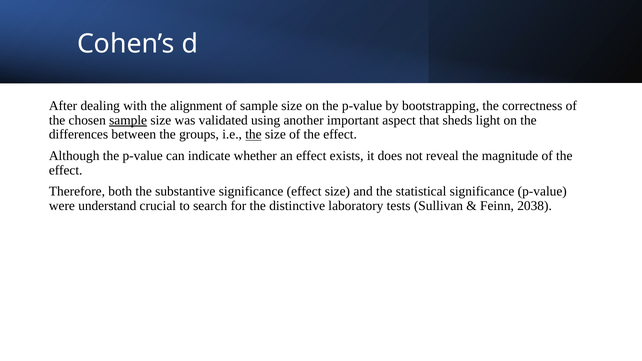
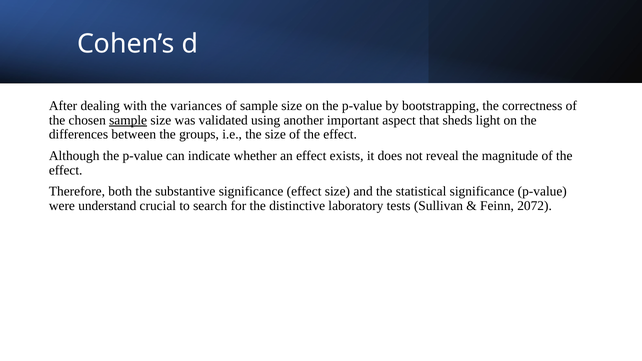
alignment: alignment -> variances
the at (253, 135) underline: present -> none
2038: 2038 -> 2072
